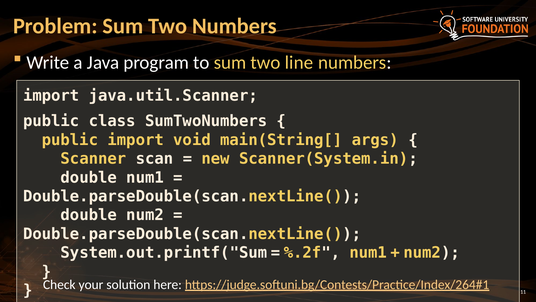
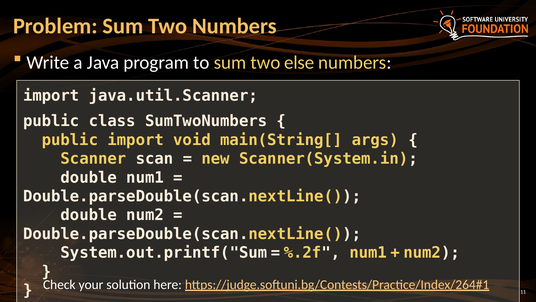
line: line -> else
